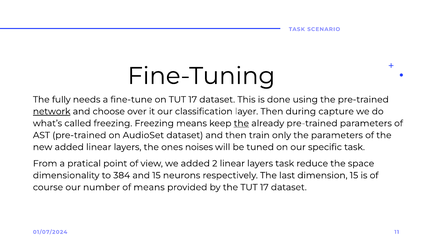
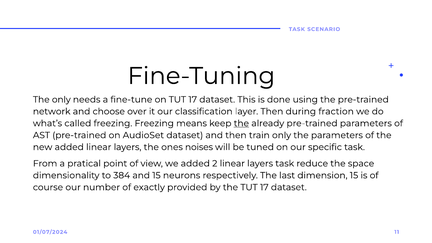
The fully: fully -> only
network underline: present -> none
capture: capture -> fraction
of means: means -> exactly
